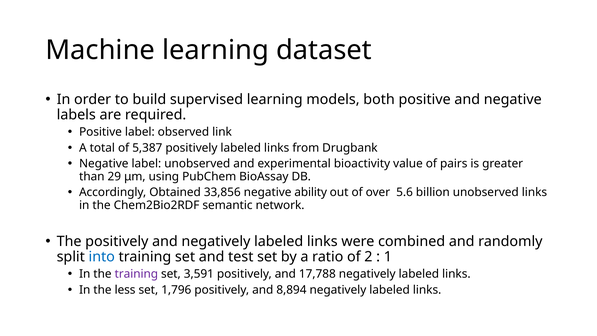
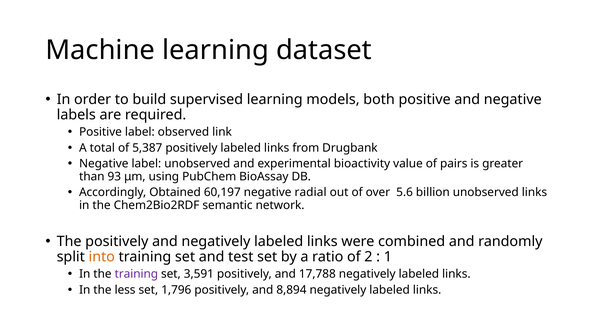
29: 29 -> 93
33,856: 33,856 -> 60,197
ability: ability -> radial
into colour: blue -> orange
